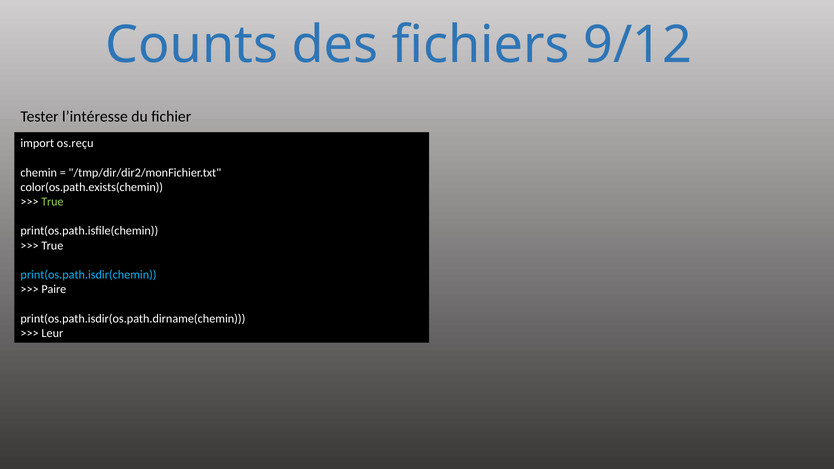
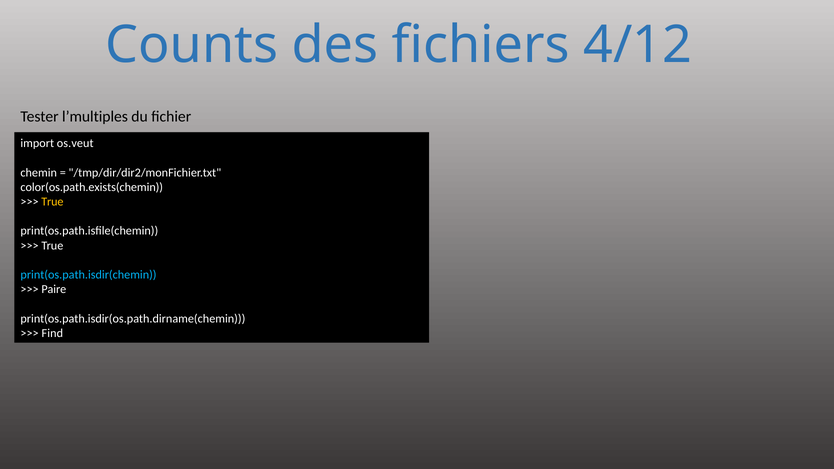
9/12: 9/12 -> 4/12
l’intéresse: l’intéresse -> l’multiples
os.reçu: os.reçu -> os.veut
True at (52, 202) colour: light green -> yellow
Leur: Leur -> Find
